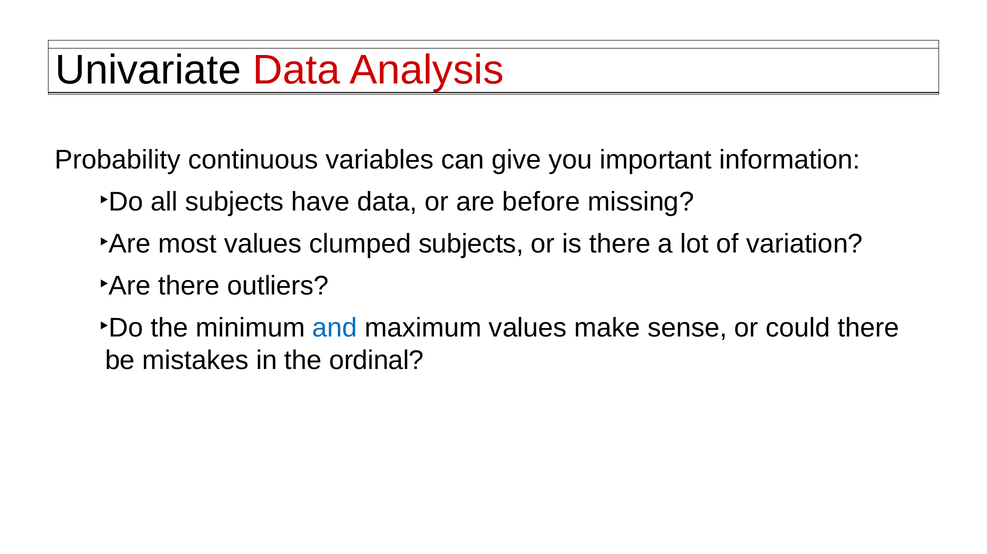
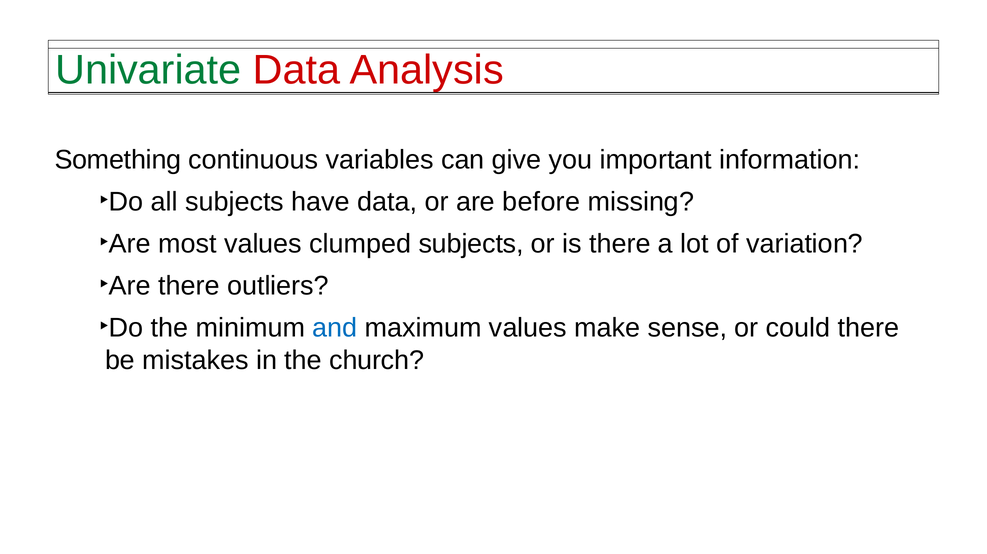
Univariate colour: black -> green
Probability: Probability -> Something
ordinal: ordinal -> church
